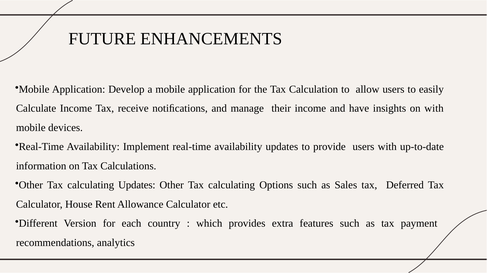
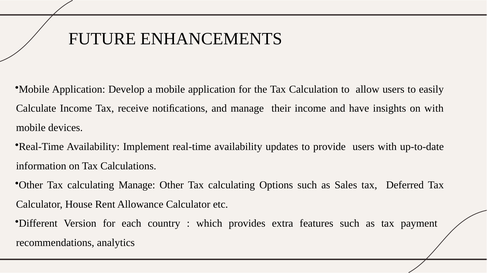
calculating Updates: Updates -> Manage
